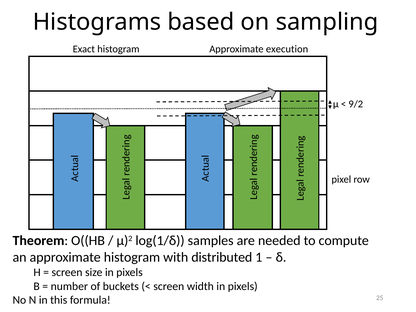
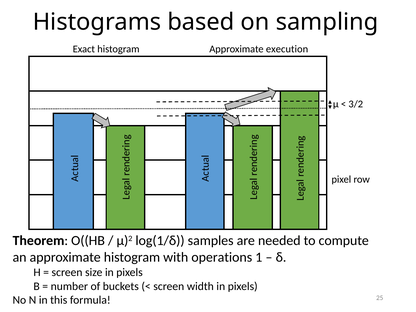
9/2: 9/2 -> 3/2
distributed: distributed -> operations
